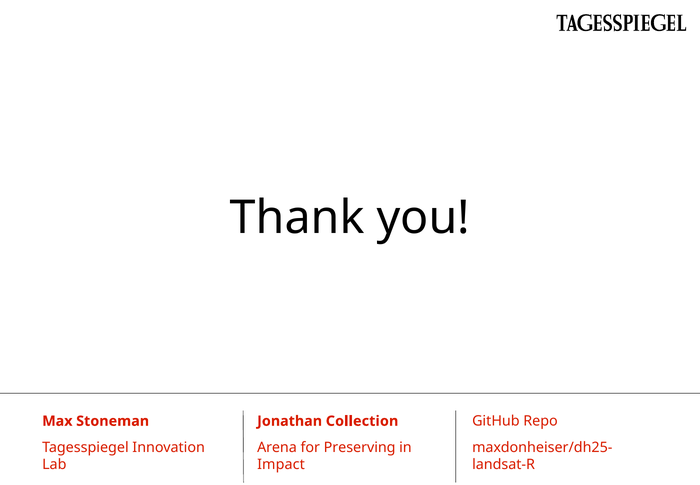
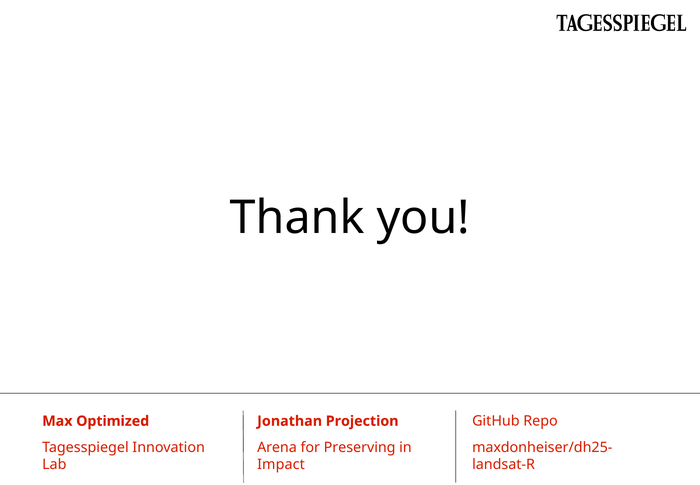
Stoneman: Stoneman -> Optimized
Collection: Collection -> Projection
